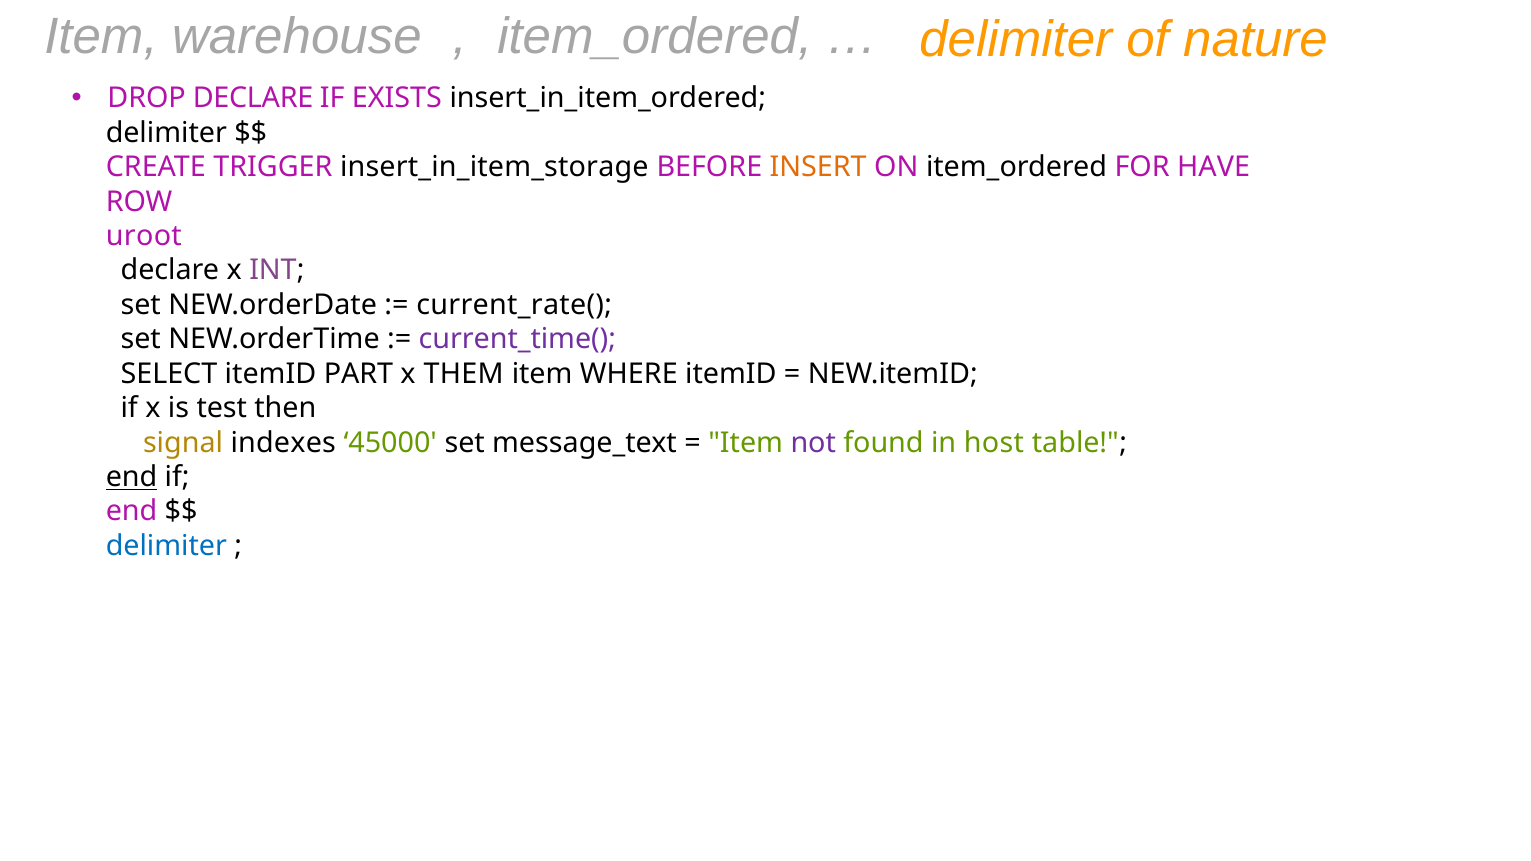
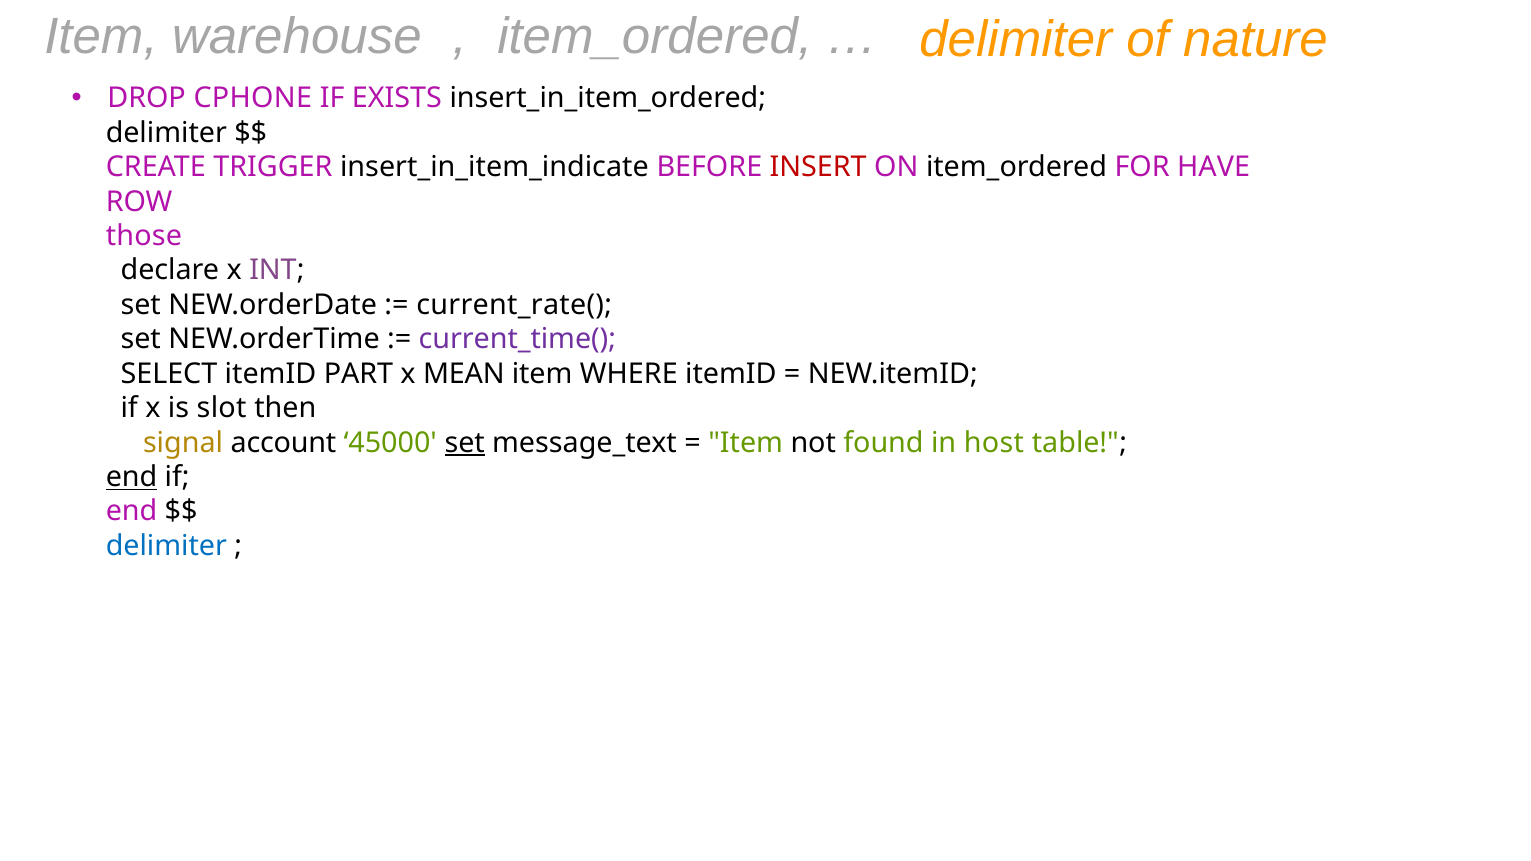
DROP DECLARE: DECLARE -> CPHONE
insert_in_item_storage: insert_in_item_storage -> insert_in_item_indicate
INSERT colour: orange -> red
uroot: uroot -> those
THEM: THEM -> MEAN
test: test -> slot
indexes: indexes -> account
set at (465, 443) underline: none -> present
not colour: purple -> black
